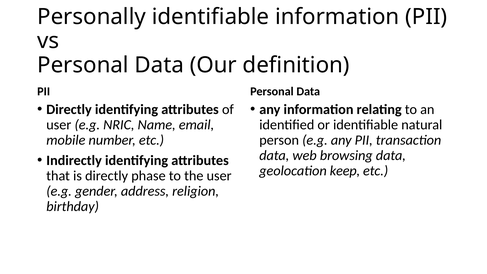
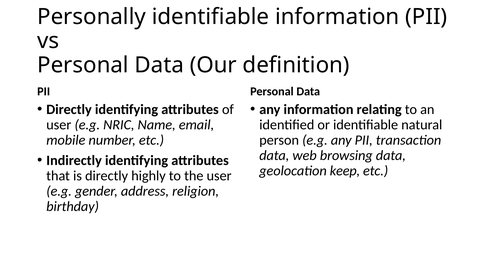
phase: phase -> highly
